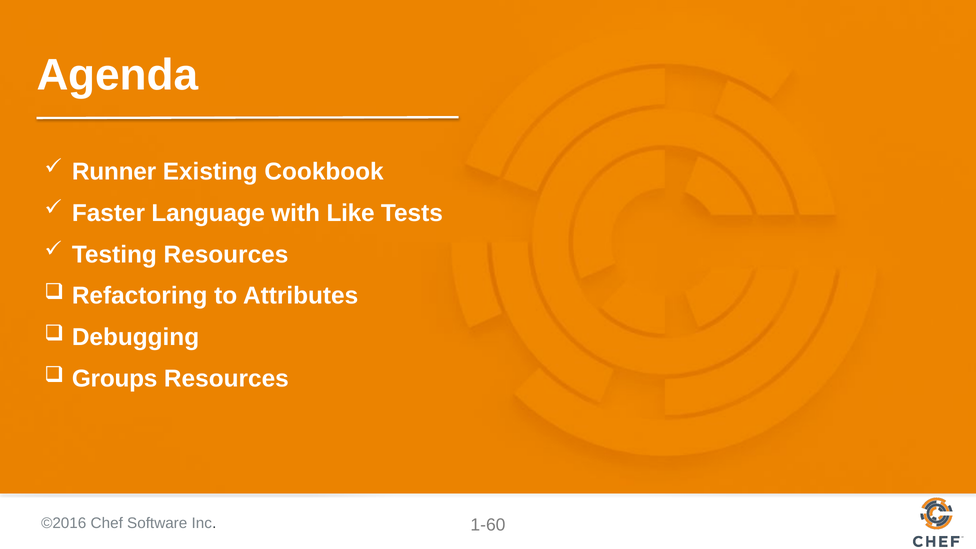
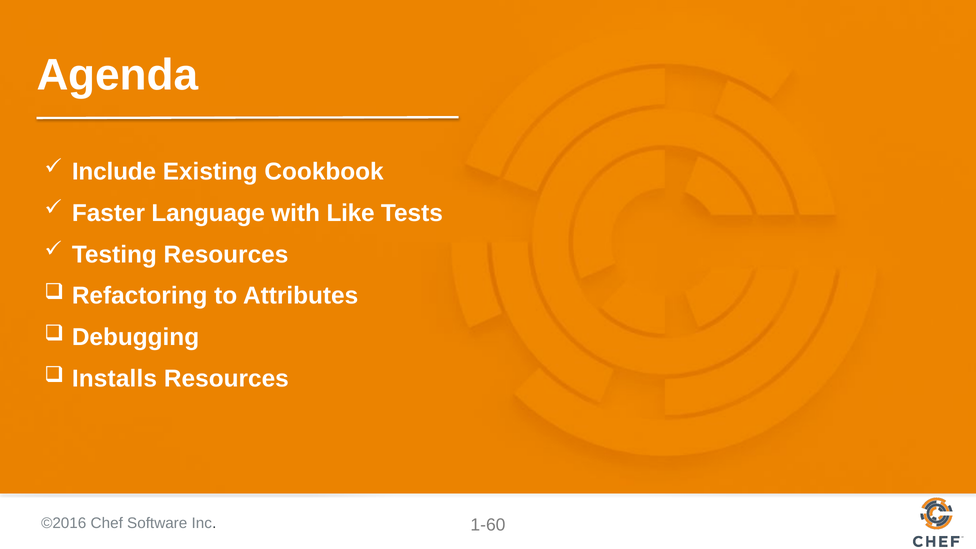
Runner: Runner -> Include
Groups: Groups -> Installs
